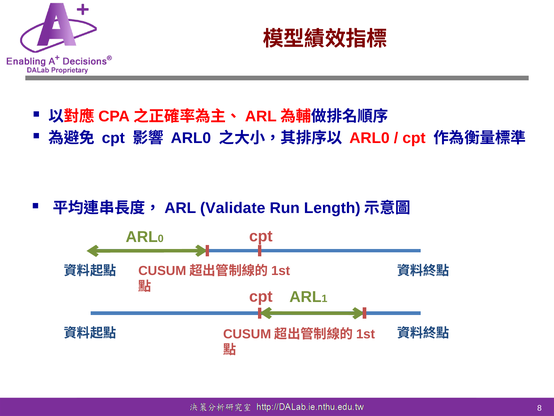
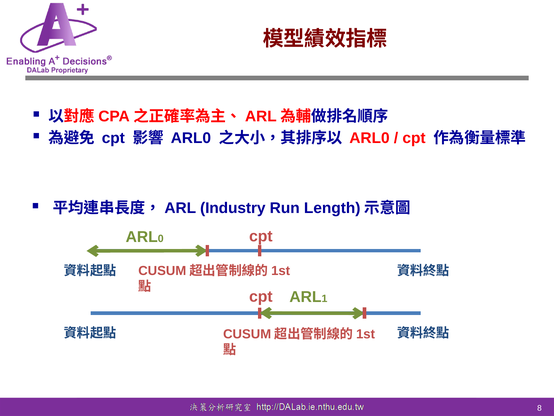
Validate: Validate -> Industry
